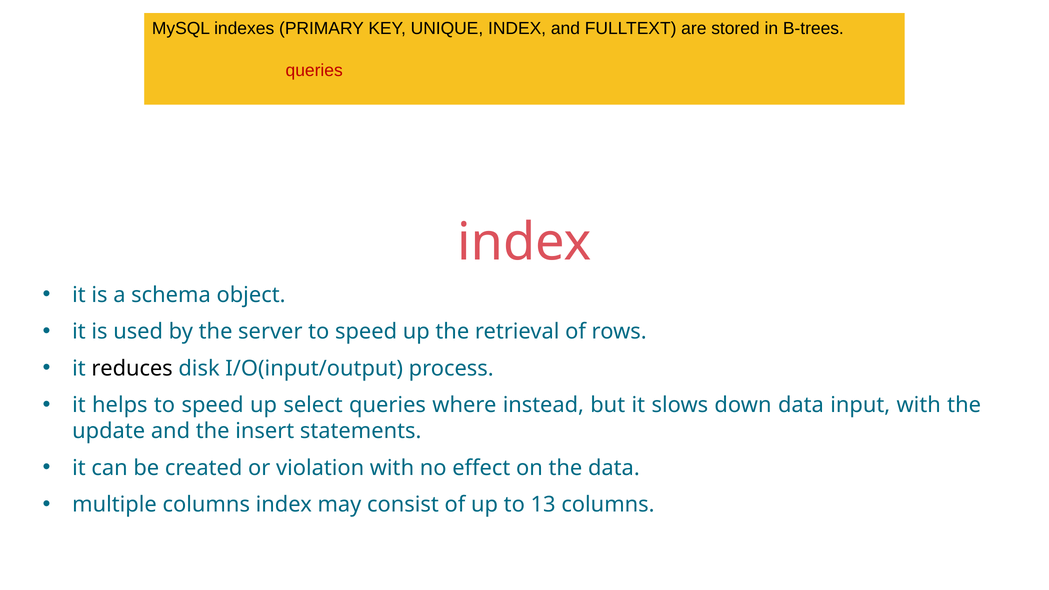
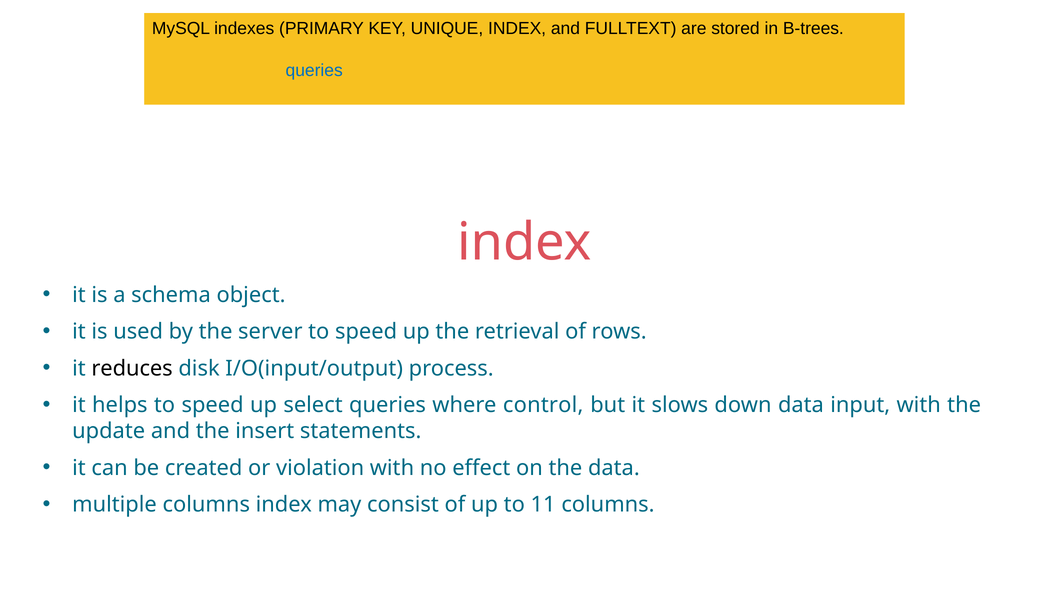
queries at (314, 71) colour: red -> blue
instead: instead -> control
13: 13 -> 11
